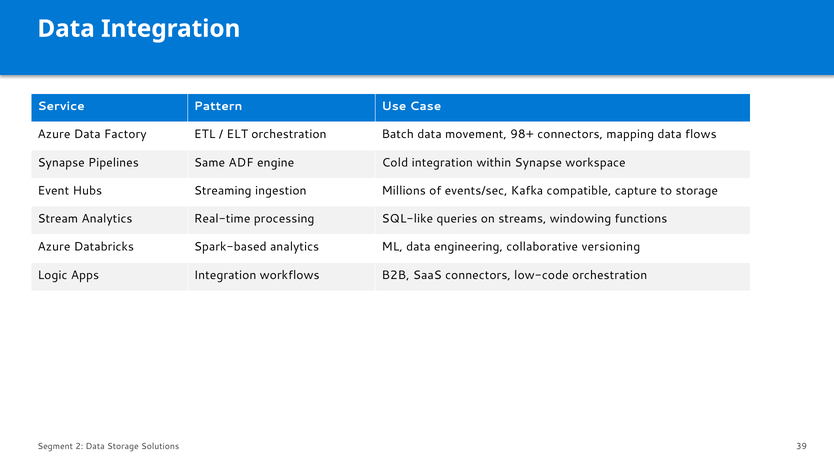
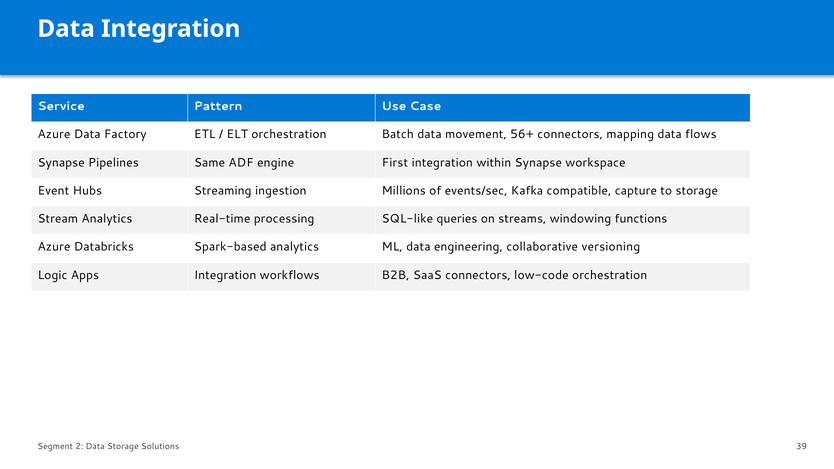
98+: 98+ -> 56+
Cold: Cold -> First
